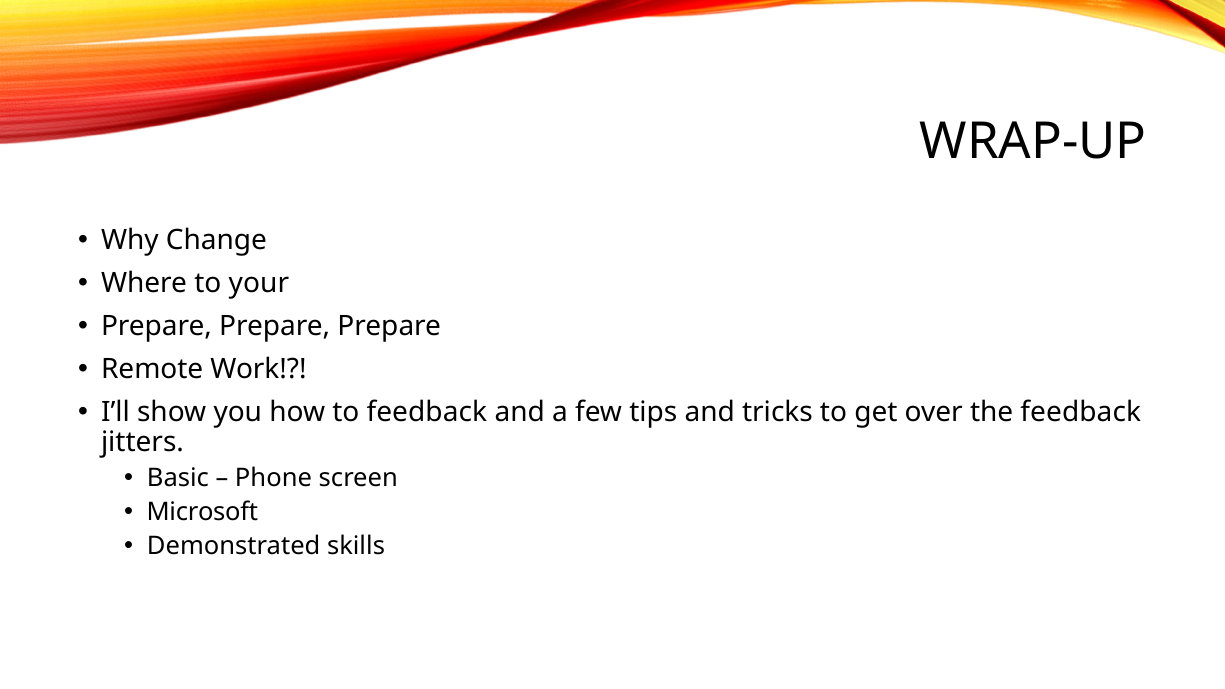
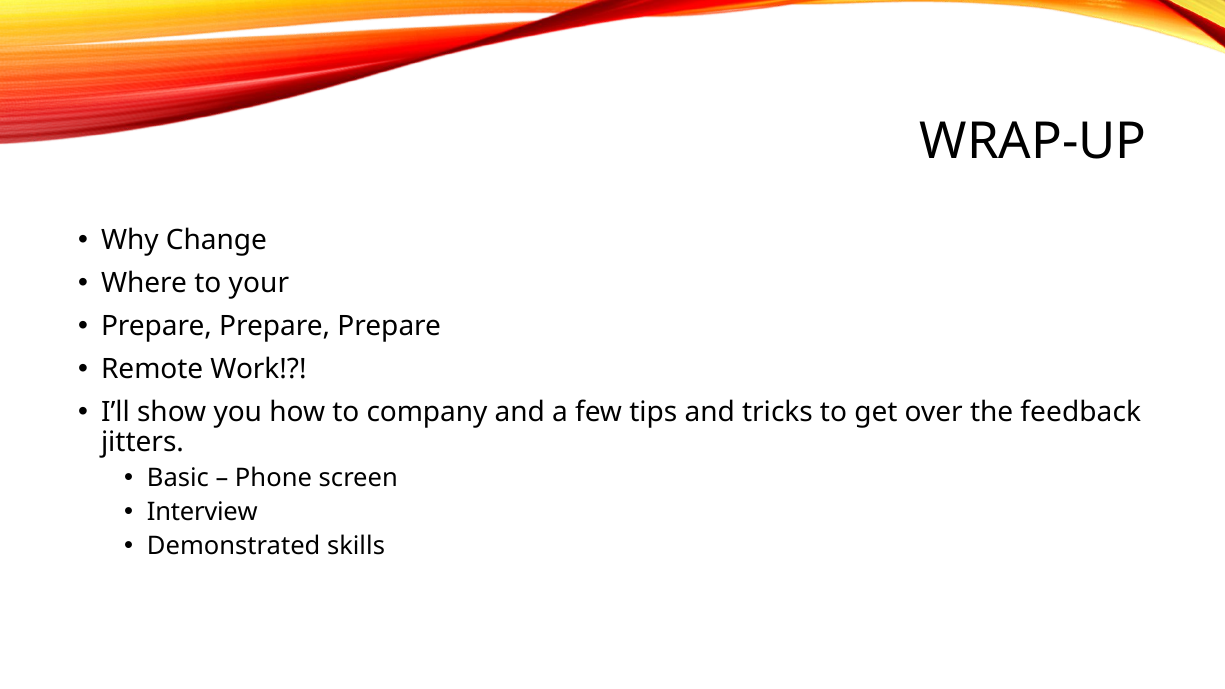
to feedback: feedback -> company
Microsoft: Microsoft -> Interview
